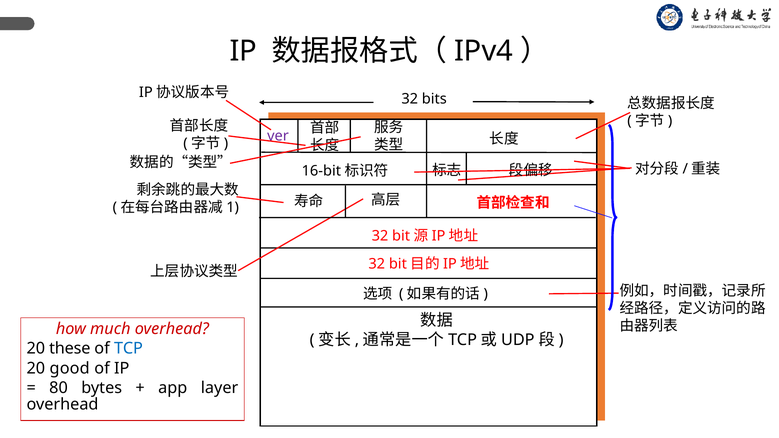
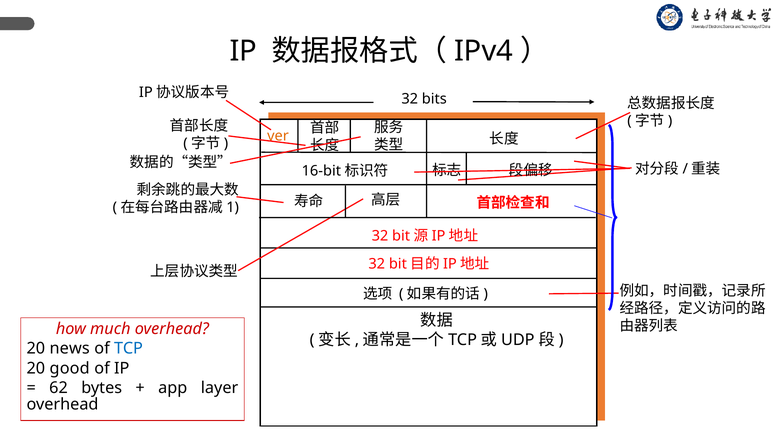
ver colour: purple -> orange
these: these -> news
80: 80 -> 62
